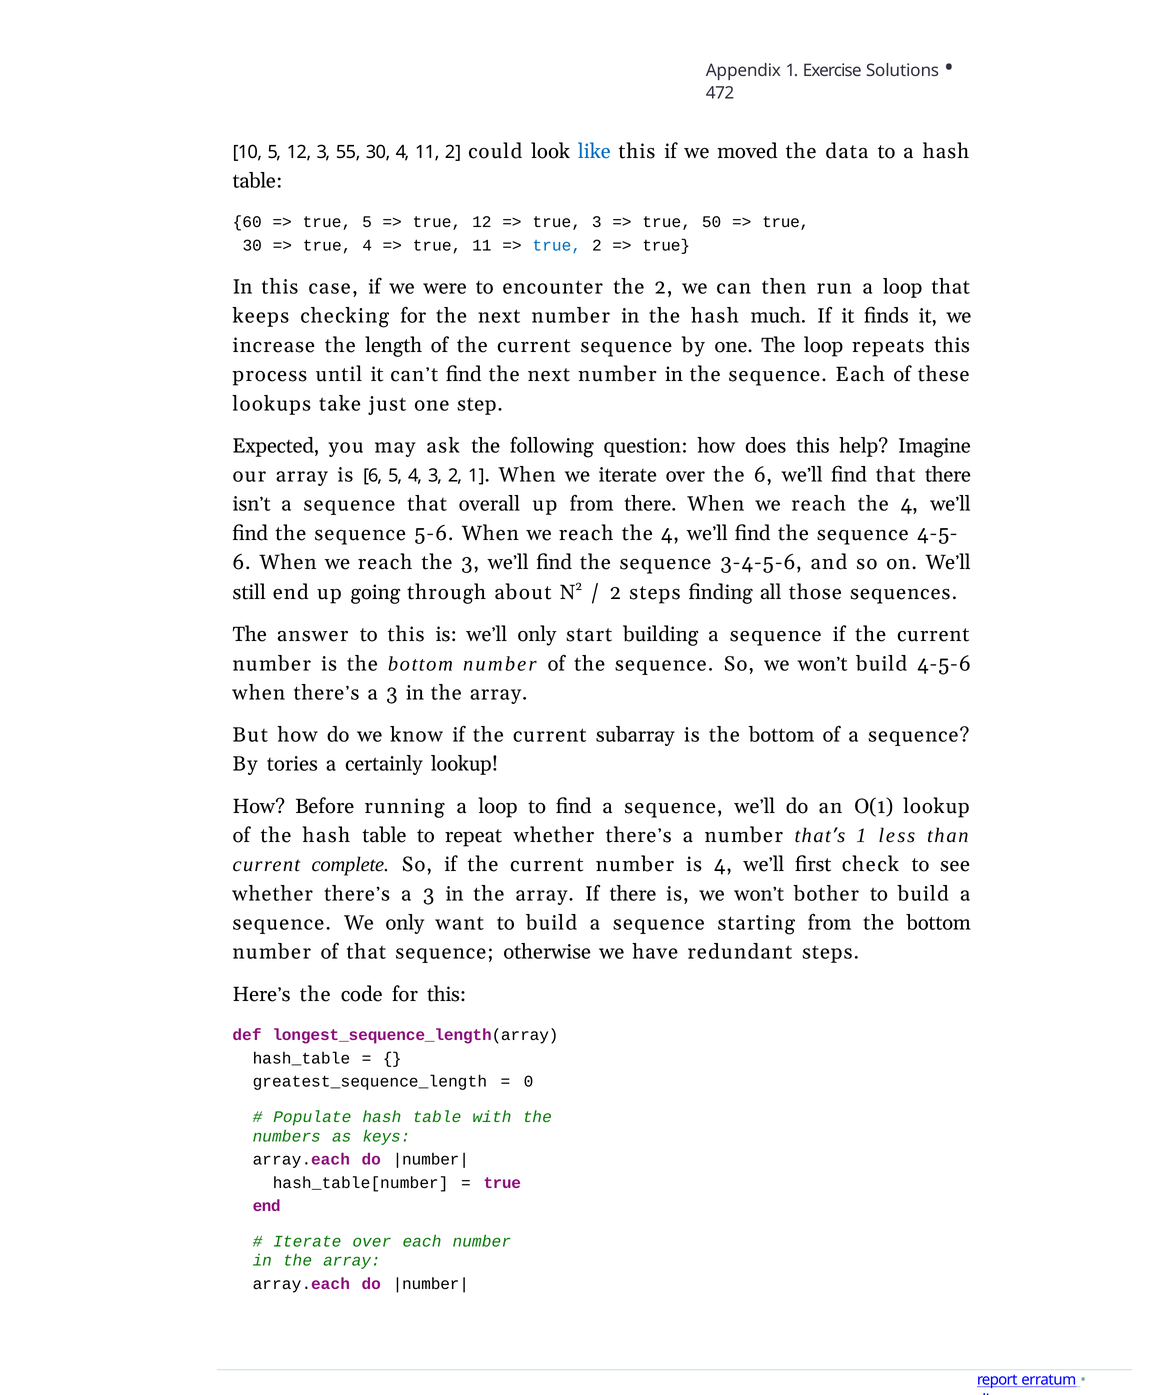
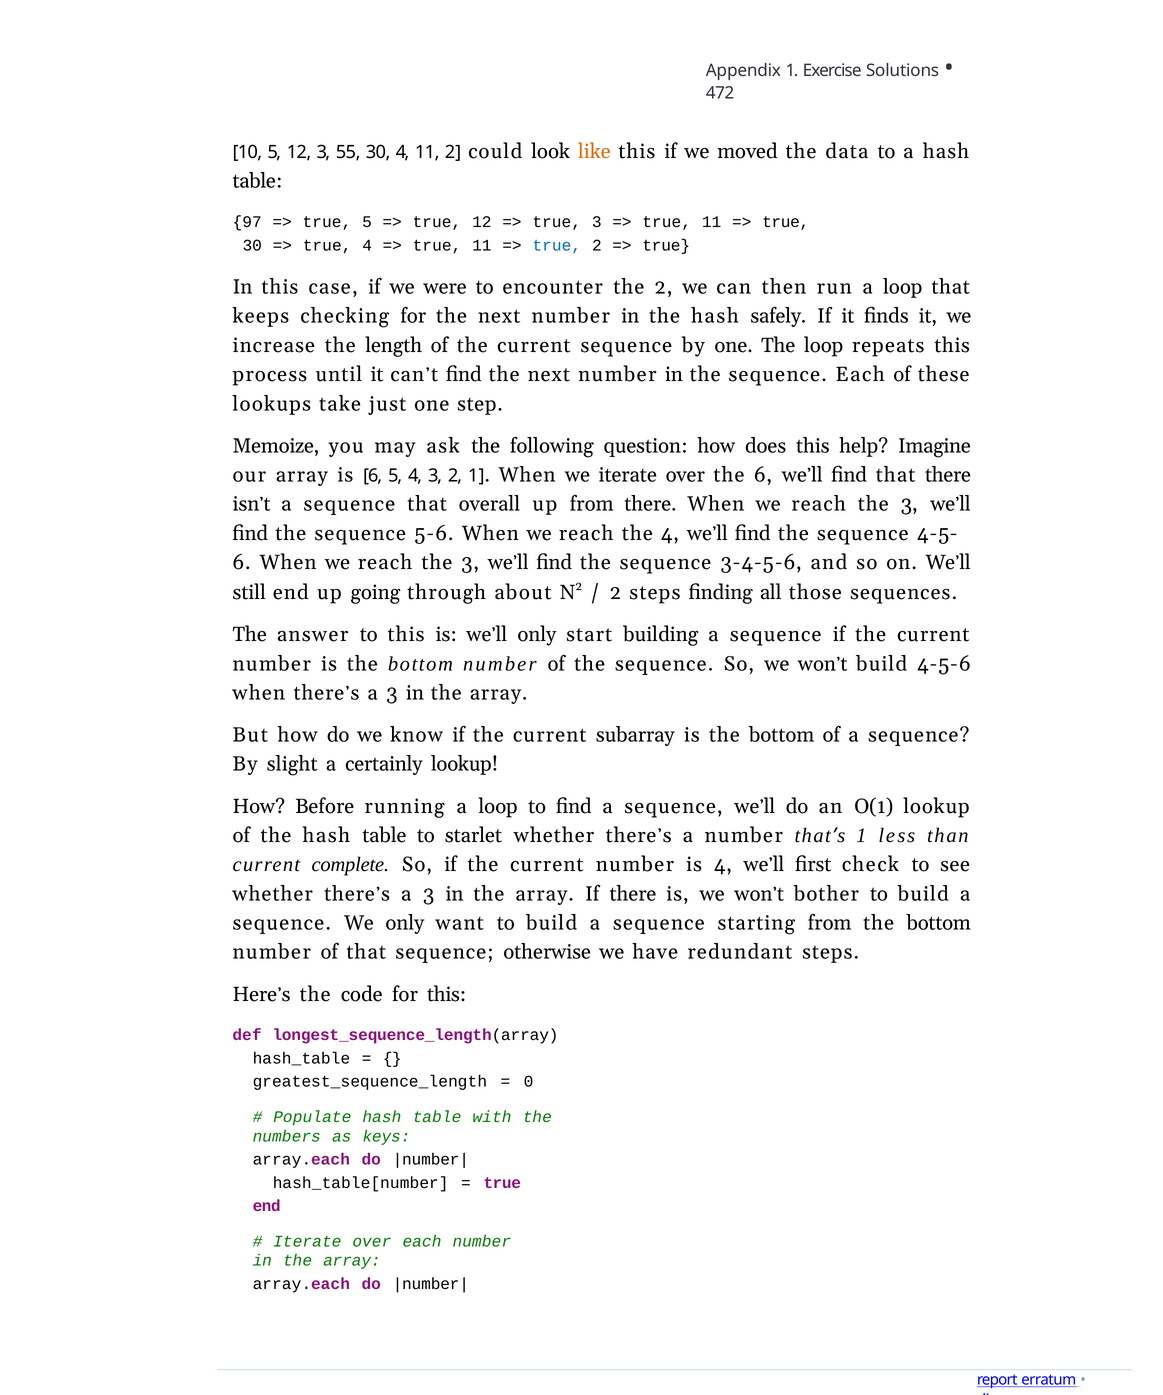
like colour: blue -> orange
60: 60 -> 97
50 at (712, 222): 50 -> 11
much: much -> safely
Expected: Expected -> Memoize
4 at (909, 504): 4 -> 3
tories: tories -> slight
repeat: repeat -> starlet
